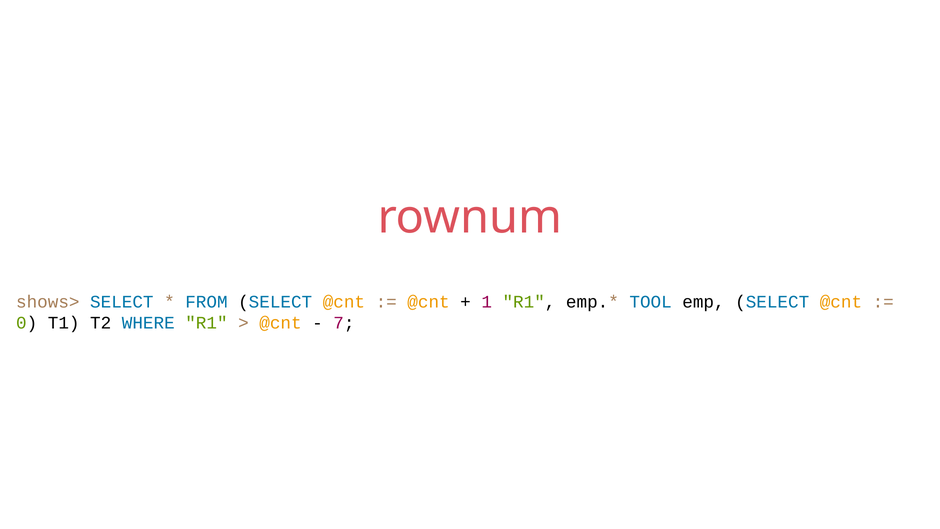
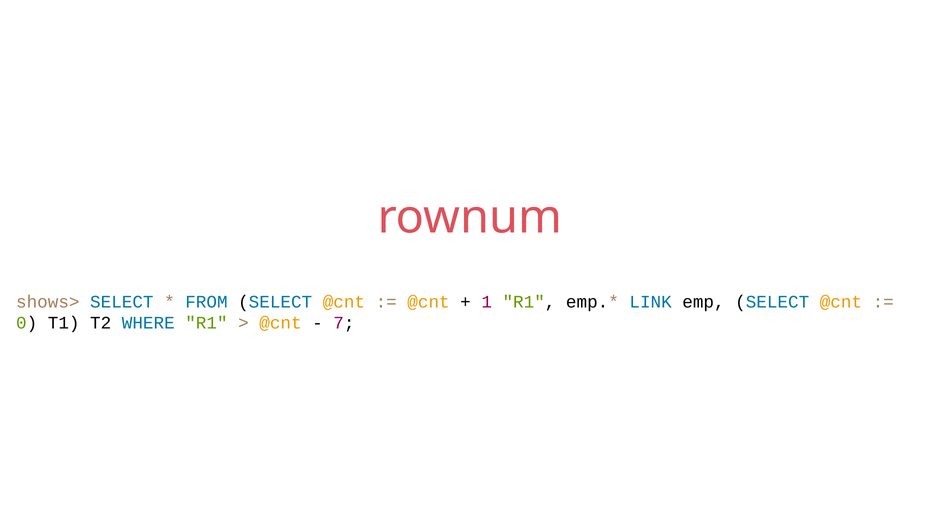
TOOL: TOOL -> LINK
